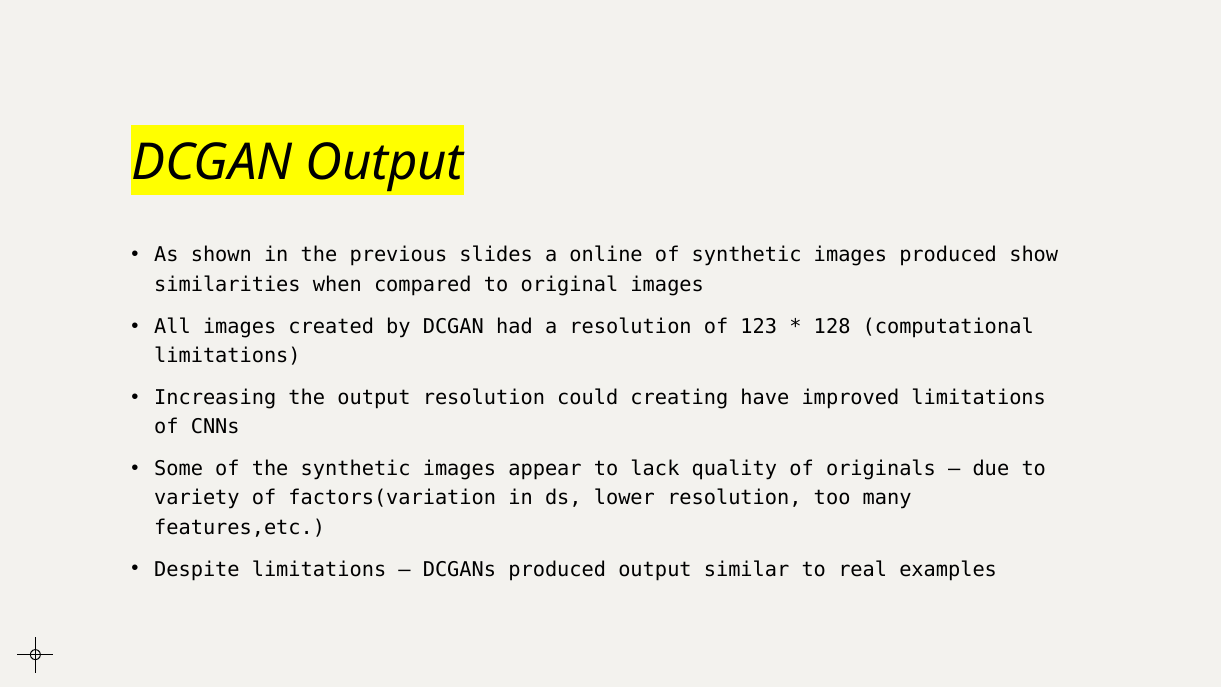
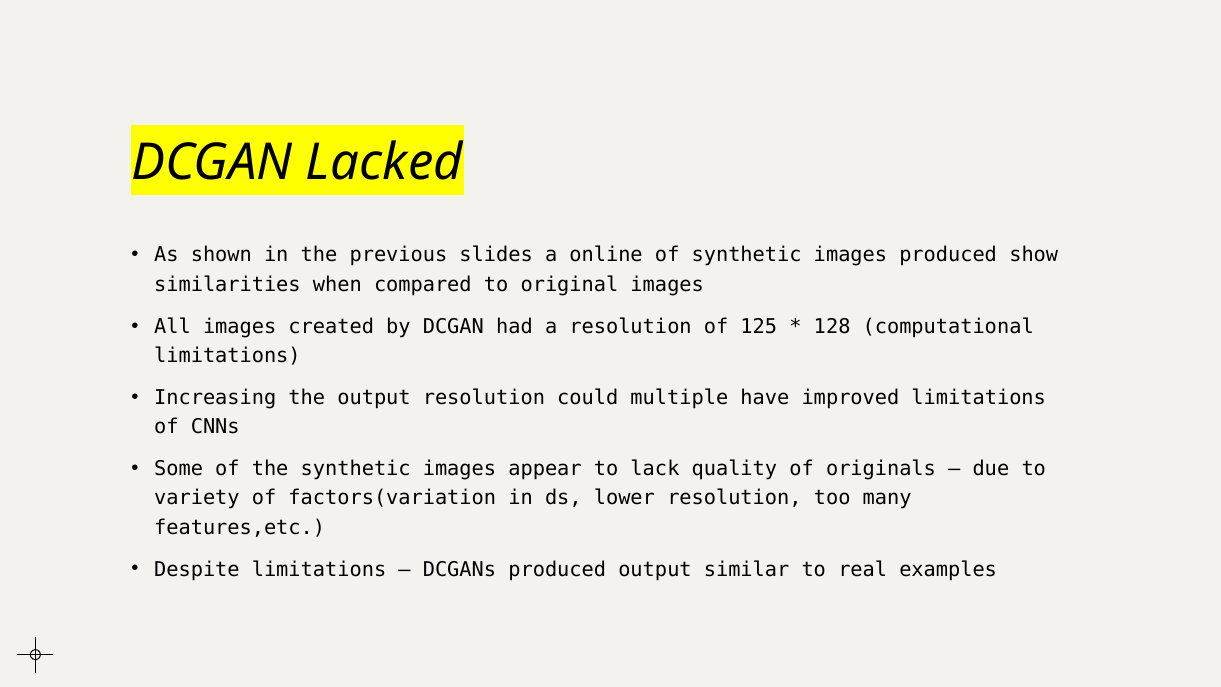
DCGAN Output: Output -> Lacked
123: 123 -> 125
creating: creating -> multiple
